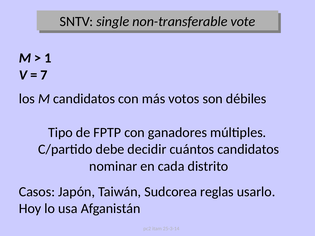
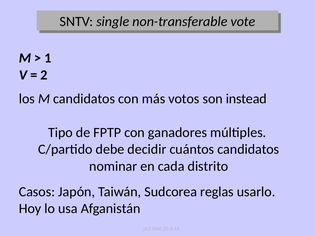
7: 7 -> 2
débiles: débiles -> instead
